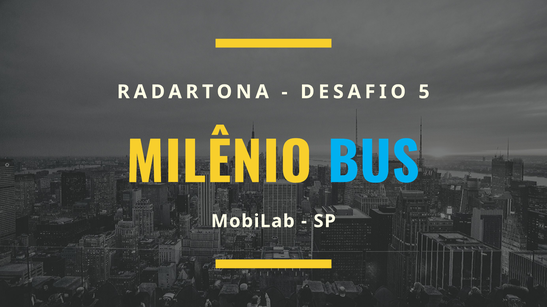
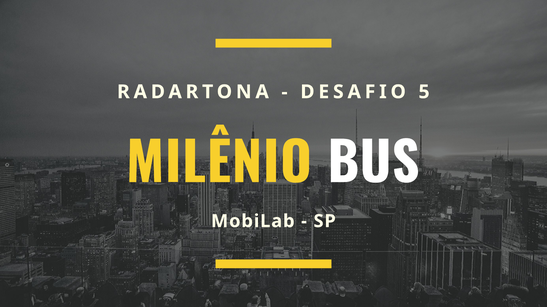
BUS colour: light blue -> white
